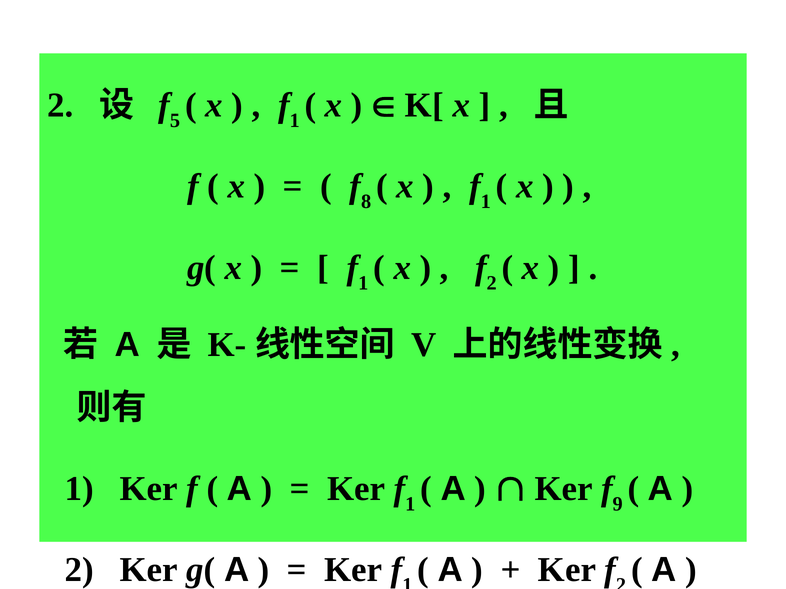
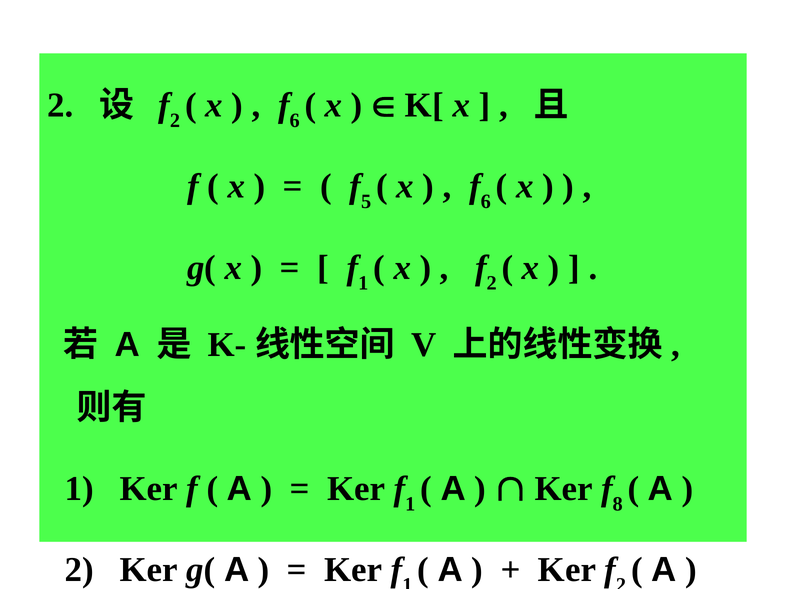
5 at (175, 121): 5 -> 2
1 at (295, 121): 1 -> 6
8: 8 -> 5
1 at (486, 202): 1 -> 6
9: 9 -> 8
